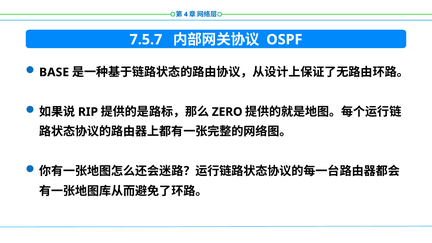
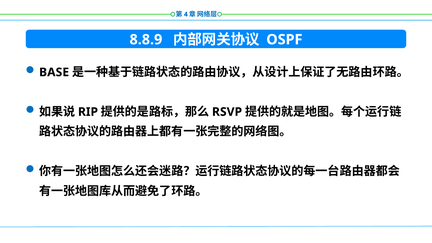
7.5.7: 7.5.7 -> 8.8.9
ZERO: ZERO -> RSVP
